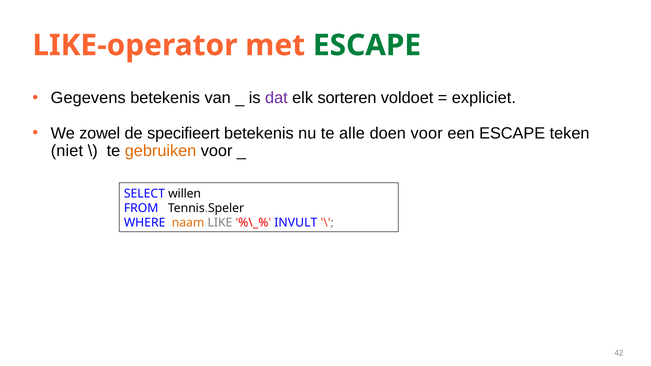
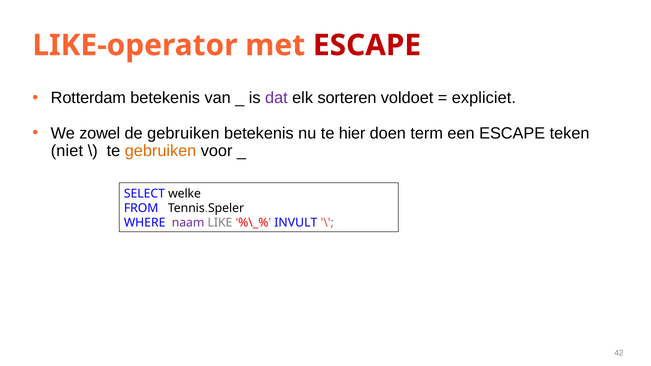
ESCAPE at (367, 45) colour: green -> red
Gegevens: Gegevens -> Rotterdam
de specifieert: specifieert -> gebruiken
alle: alle -> hier
doen voor: voor -> term
willen: willen -> welke
naam colour: orange -> purple
